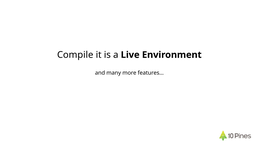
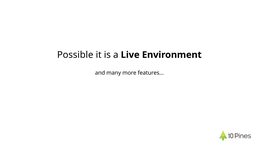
Compile: Compile -> Possible
